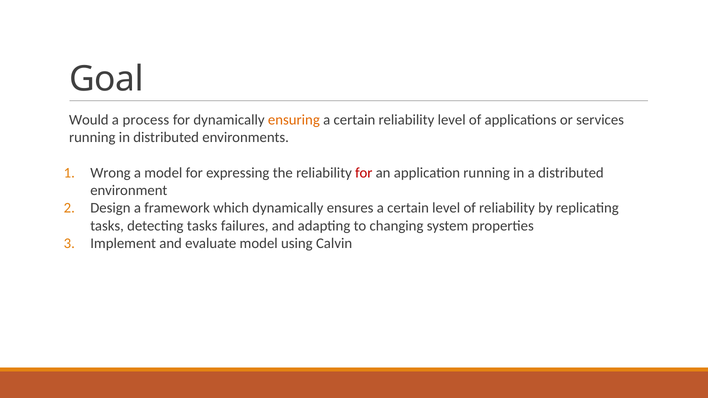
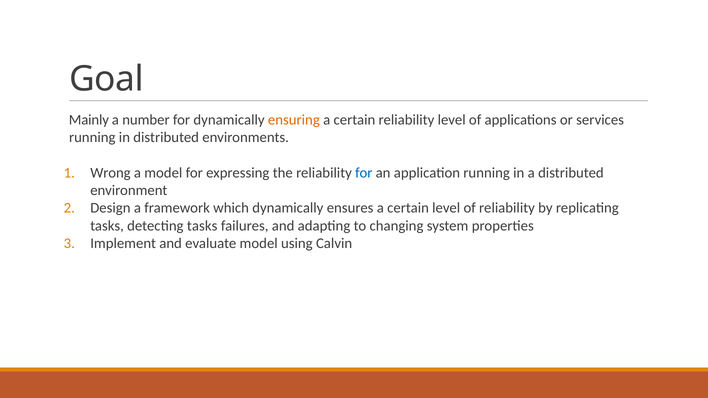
Would: Would -> Mainly
process: process -> number
for at (364, 173) colour: red -> blue
